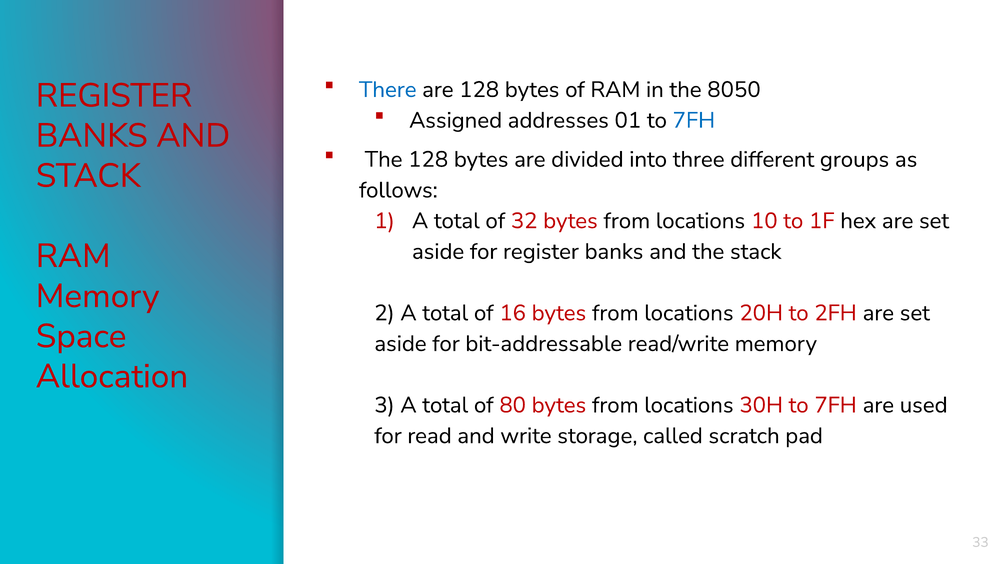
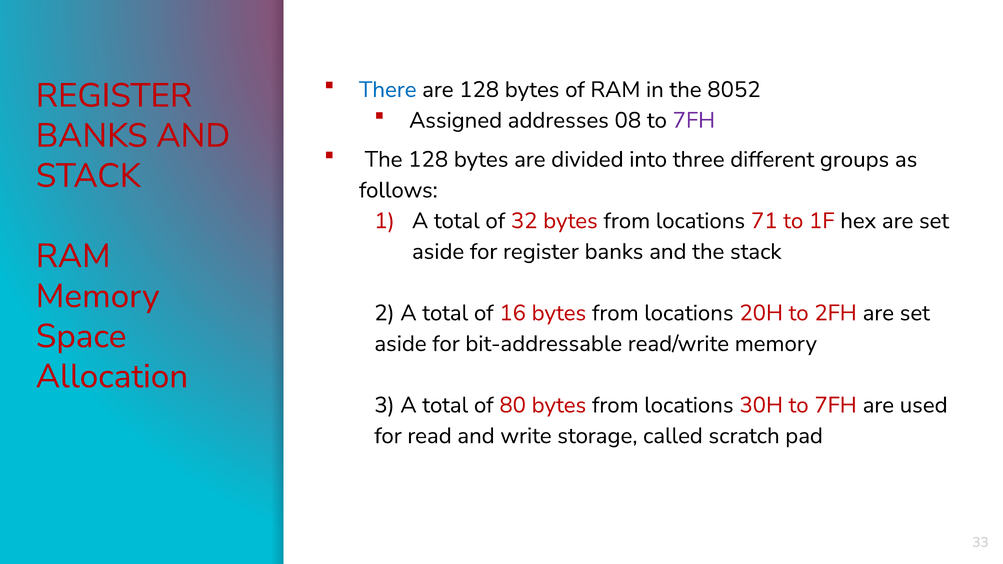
8050: 8050 -> 8052
01: 01 -> 08
7FH at (694, 120) colour: blue -> purple
10: 10 -> 71
